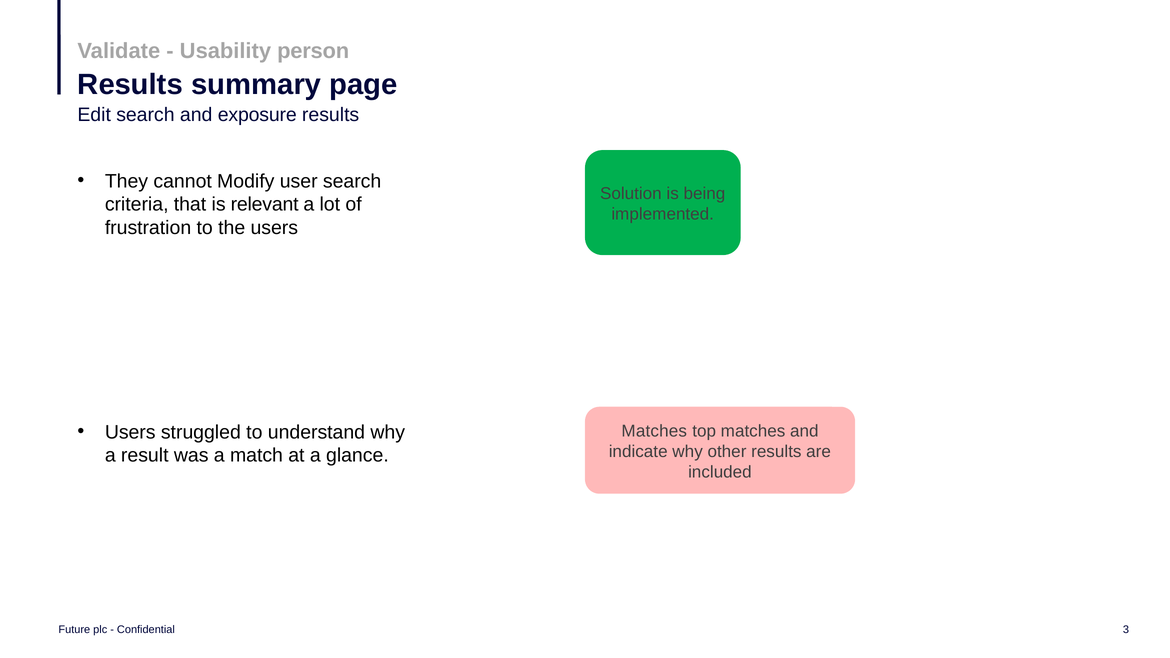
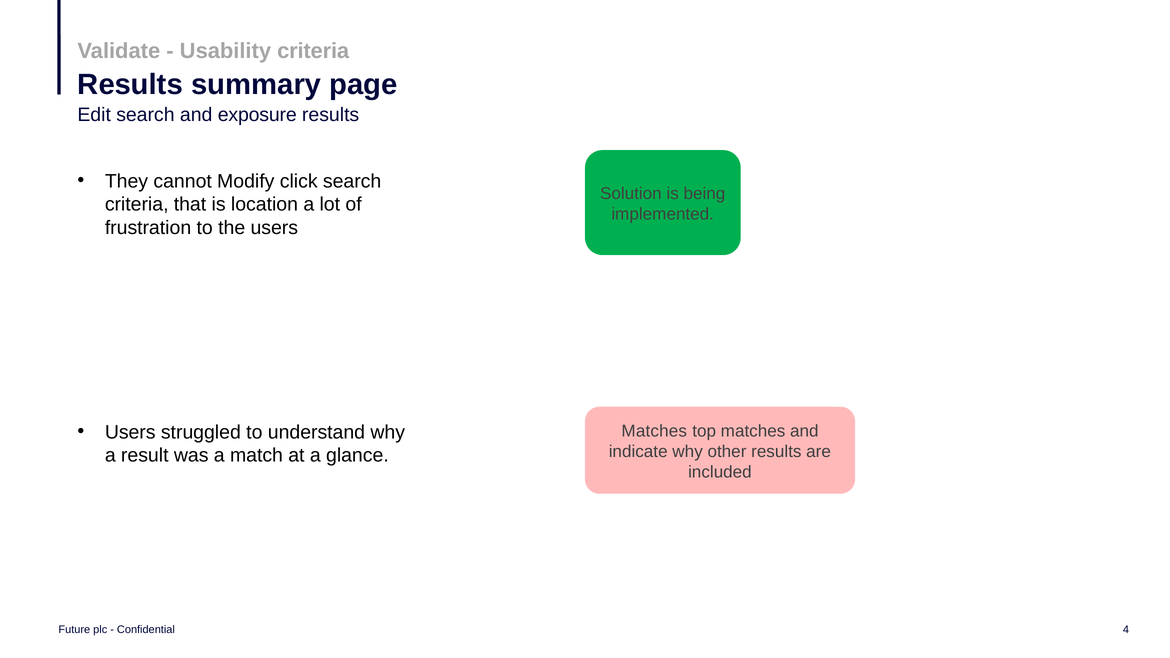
Usability person: person -> criteria
user: user -> click
relevant: relevant -> location
3: 3 -> 4
